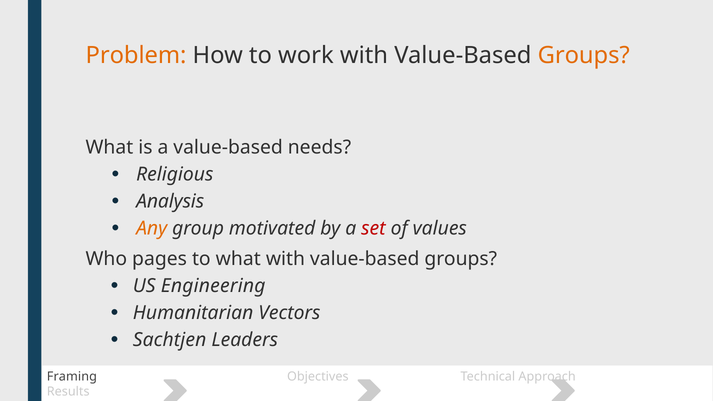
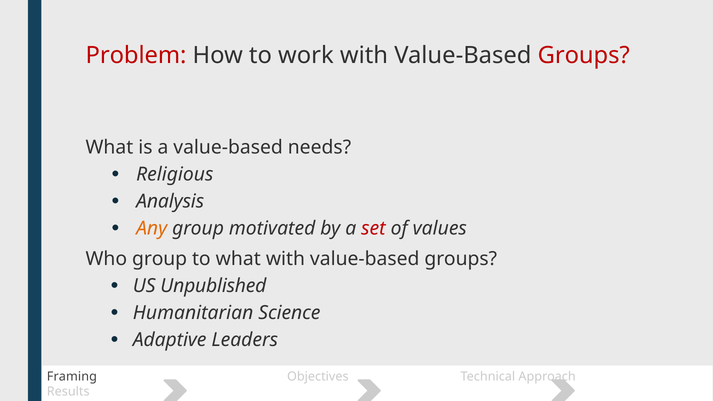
Problem colour: orange -> red
Groups at (584, 55) colour: orange -> red
Who pages: pages -> group
Engineering: Engineering -> Unpublished
Vectors: Vectors -> Science
Sachtjen: Sachtjen -> Adaptive
